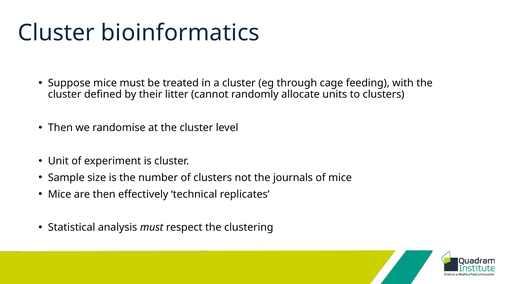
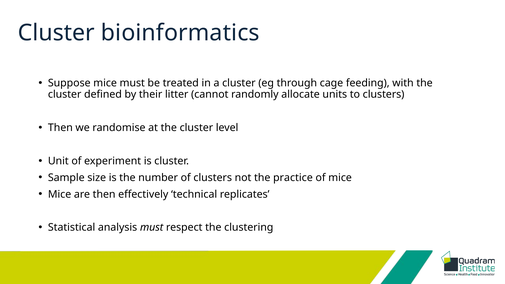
journals: journals -> practice
